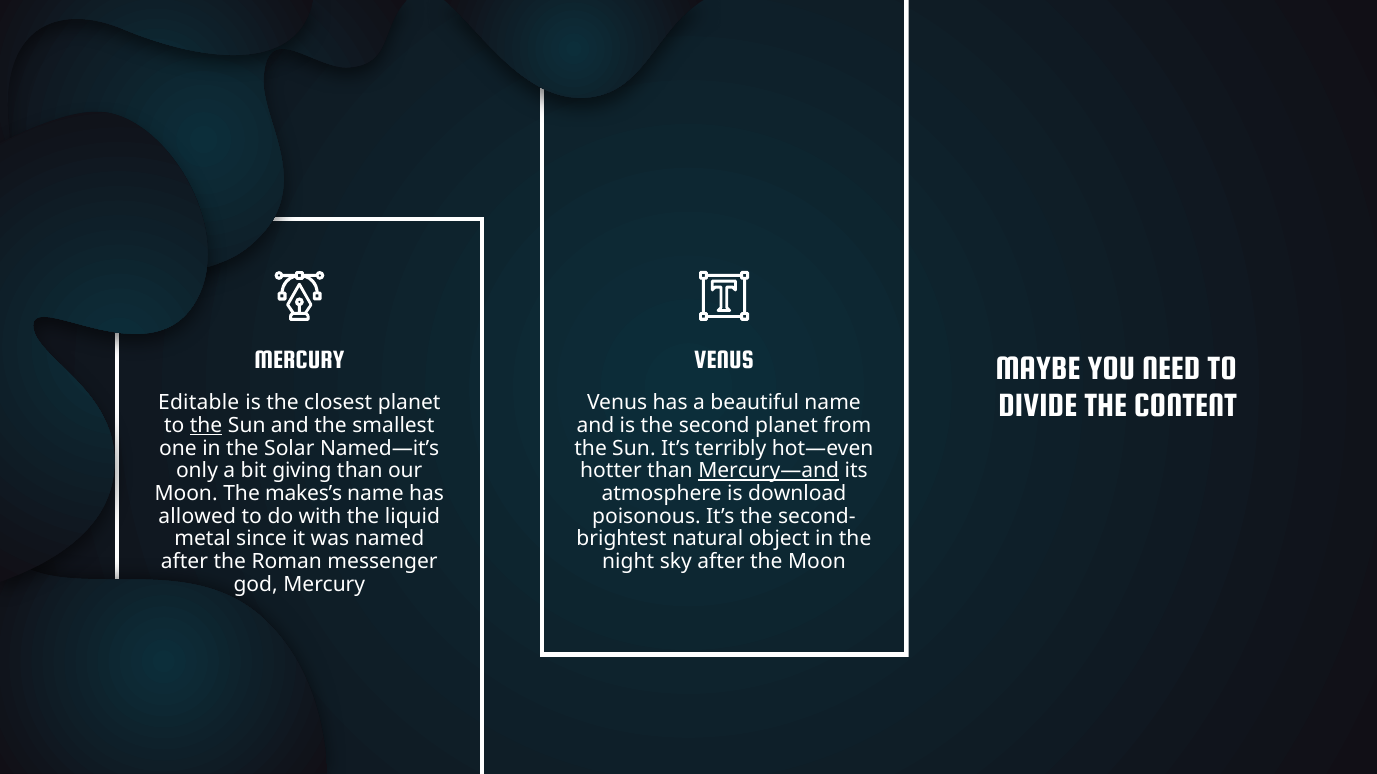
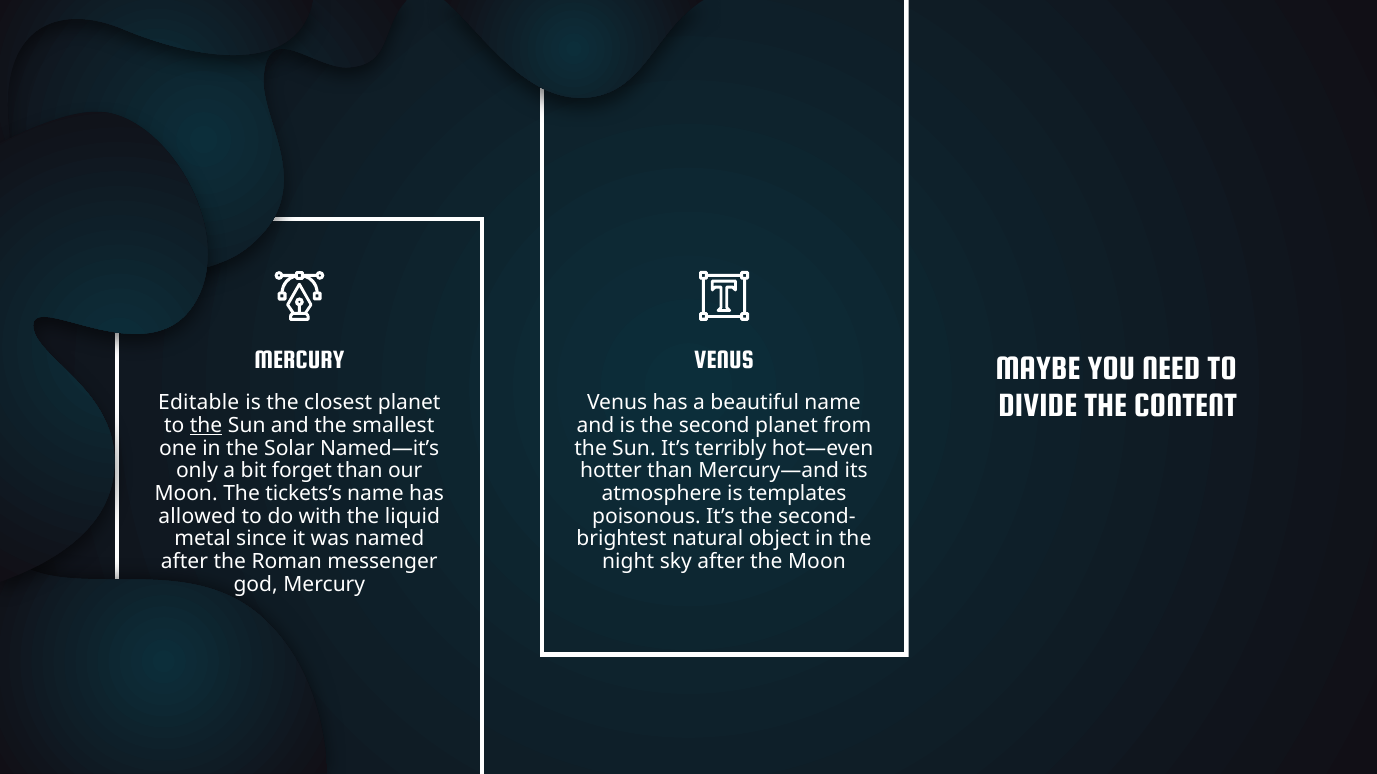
giving: giving -> forget
Mercury—and underline: present -> none
makes’s: makes’s -> tickets’s
download: download -> templates
